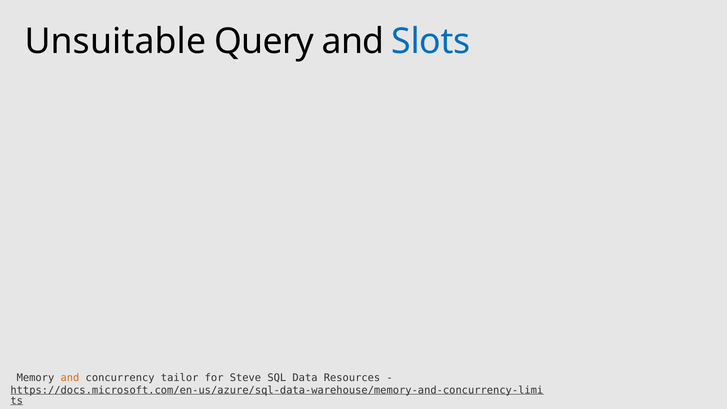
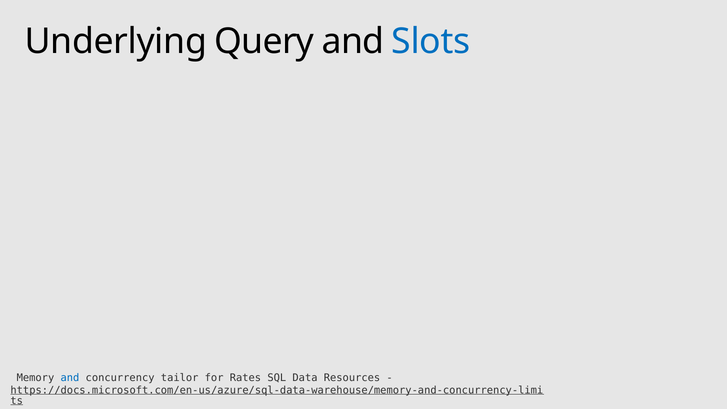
Unsuitable: Unsuitable -> Underlying
and at (70, 378) colour: orange -> blue
Steve: Steve -> Rates
